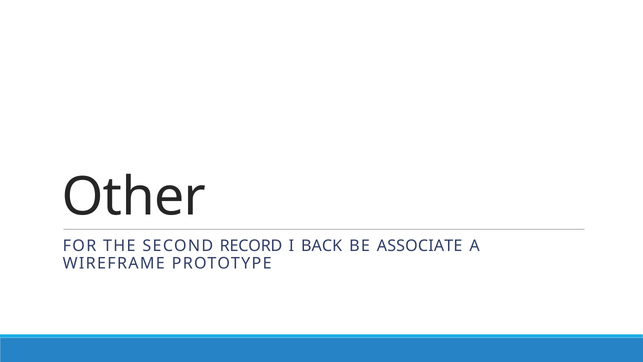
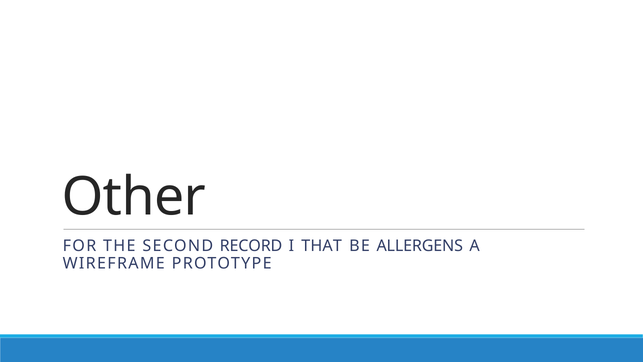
BACK: BACK -> THAT
ASSOCIATE: ASSOCIATE -> ALLERGENS
